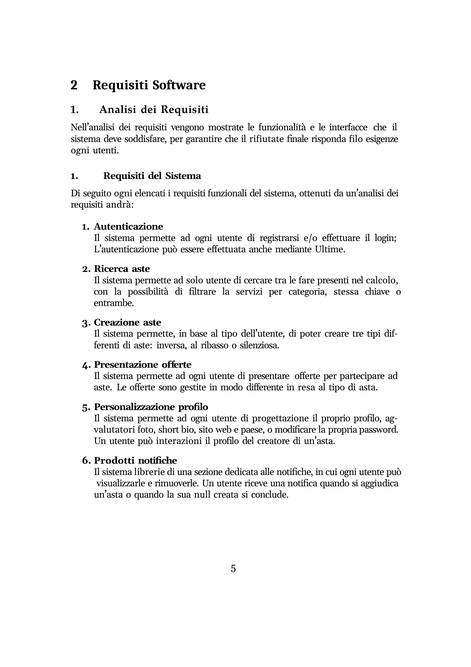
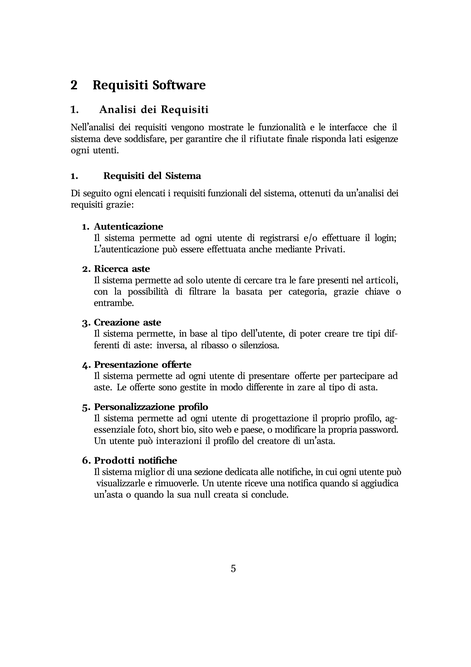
filo: filo -> lati
requisiti andrà: andrà -> grazie
Ultime: Ultime -> Privati
calcolo: calcolo -> articoli
servizi: servizi -> basata
categoria stessa: stessa -> grazie
resa: resa -> zare
valutatori: valutatori -> essenziale
librerie: librerie -> miglior
